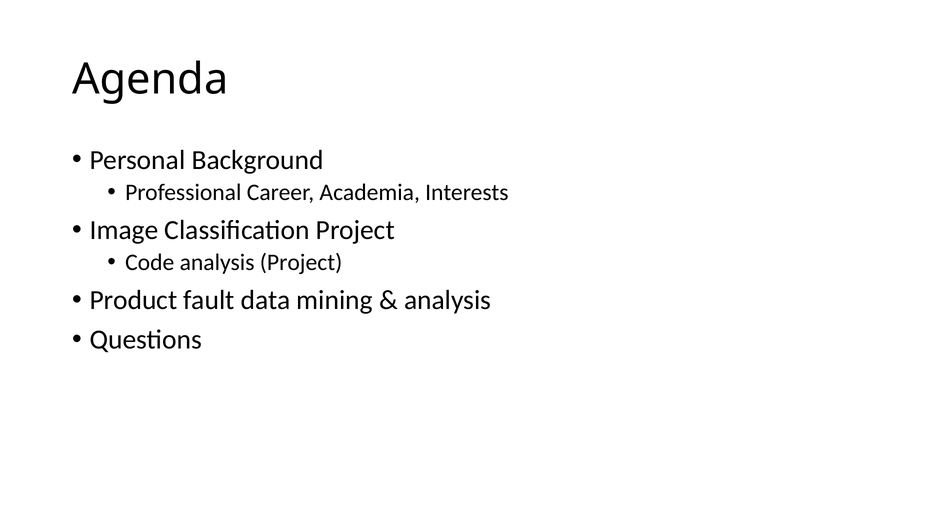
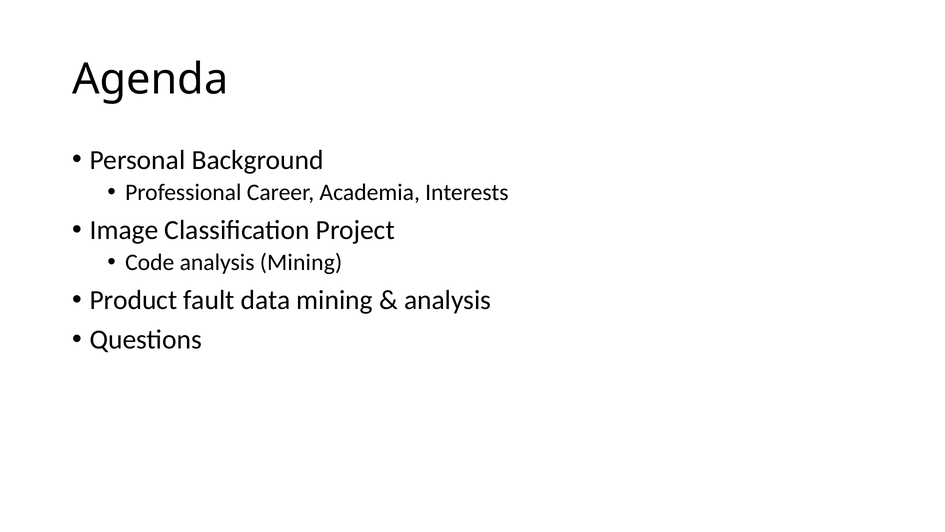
analysis Project: Project -> Mining
